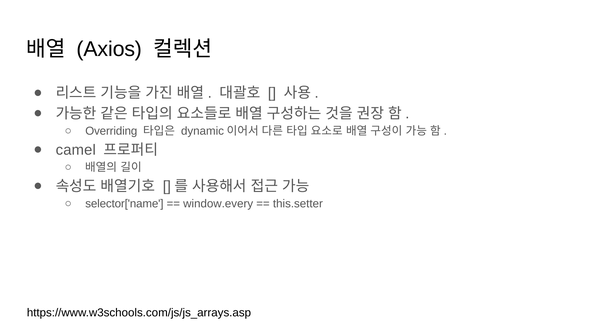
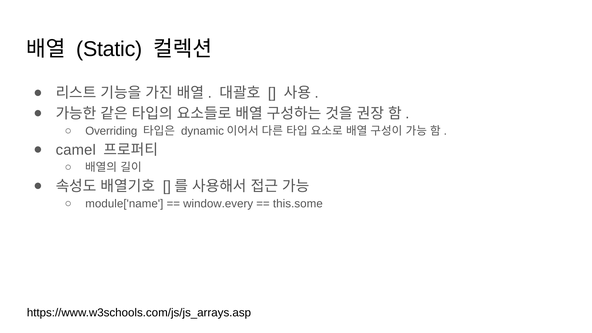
Axios: Axios -> Static
selector['name: selector['name -> module['name
this.setter: this.setter -> this.some
